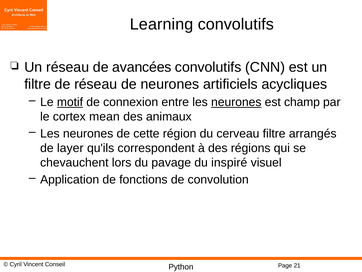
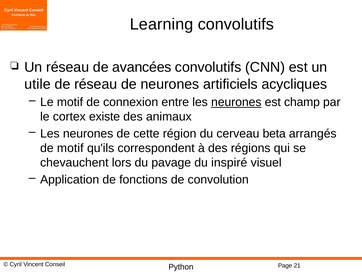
filtre at (38, 84): filtre -> utile
motif at (70, 102) underline: present -> none
mean: mean -> existe
cerveau filtre: filtre -> beta
de layer: layer -> motif
